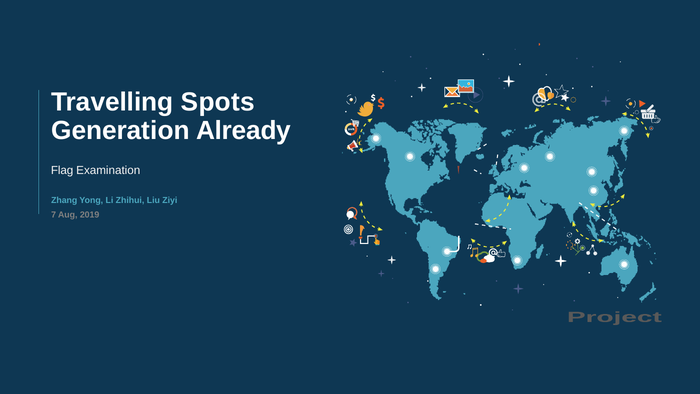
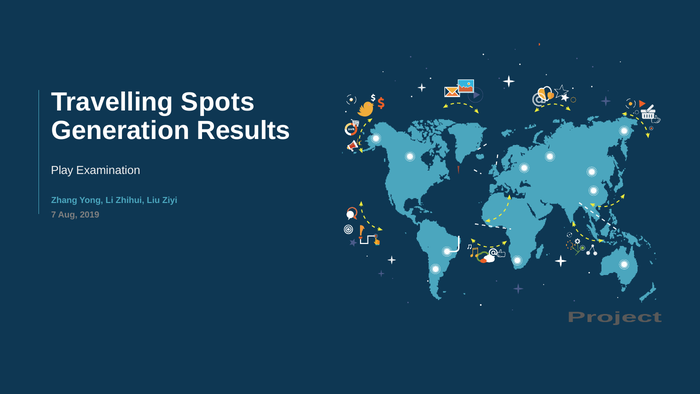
Already: Already -> Results
Flag: Flag -> Play
